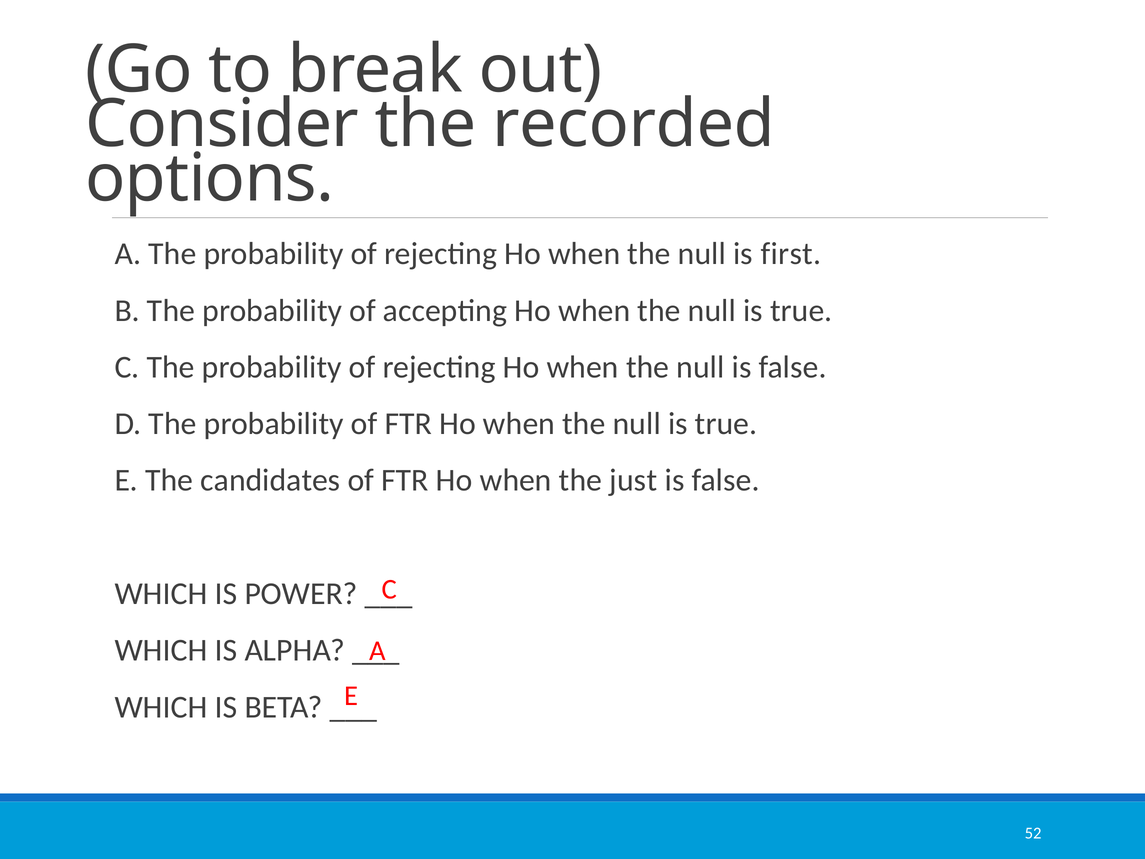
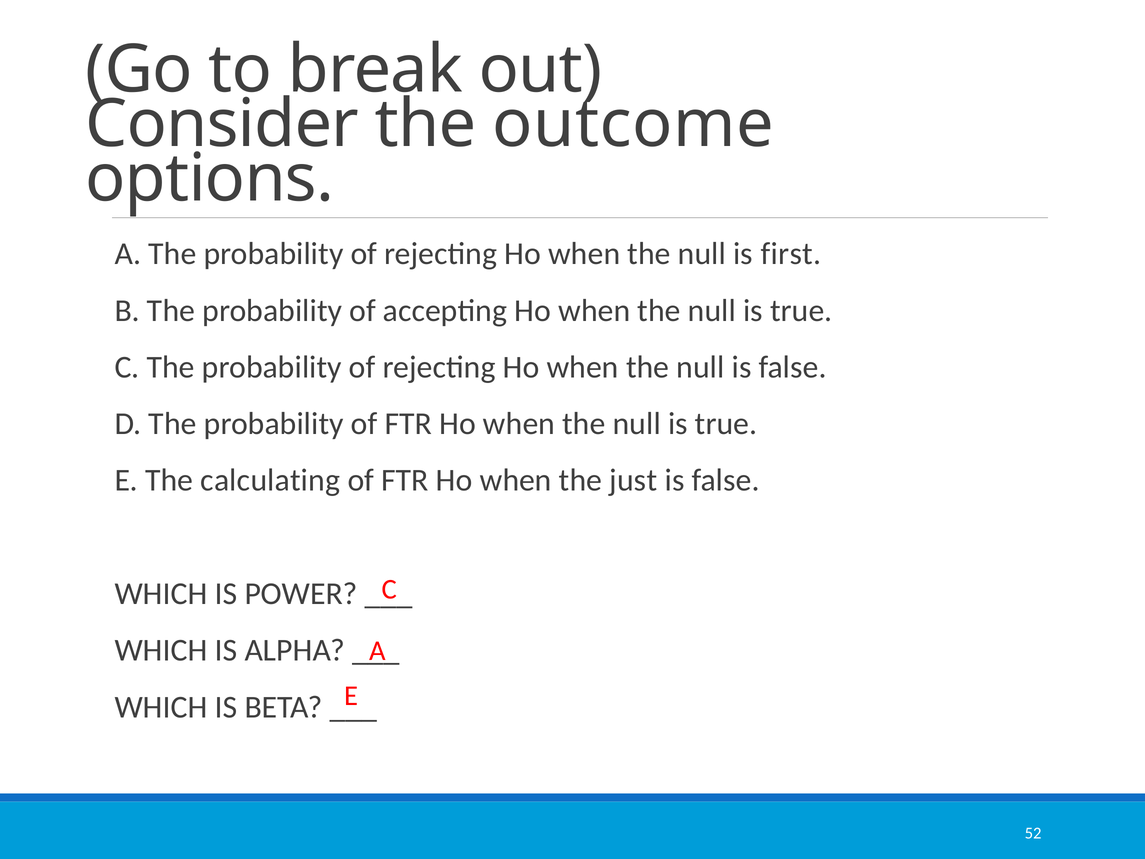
recorded: recorded -> outcome
candidates: candidates -> calculating
